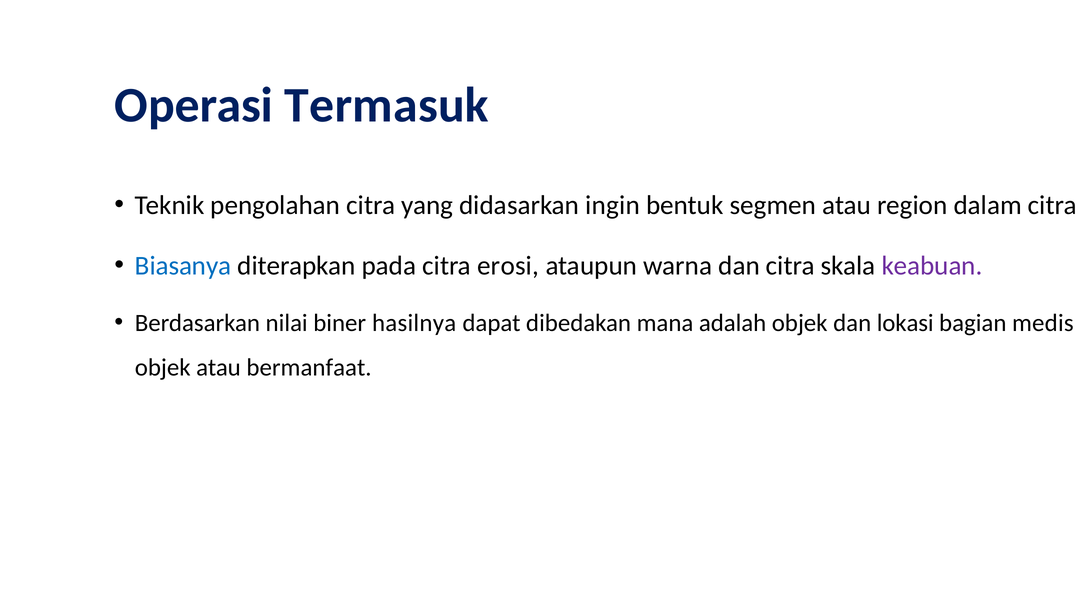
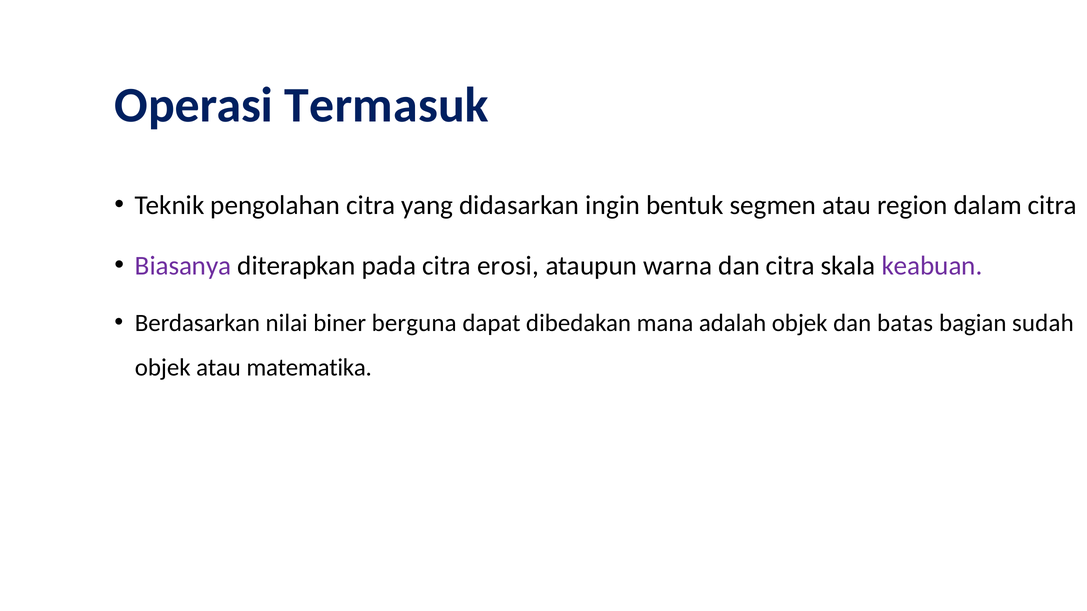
Biasanya colour: blue -> purple
hasilnya: hasilnya -> berguna
lokasi: lokasi -> batas
medis: medis -> sudah
bermanfaat: bermanfaat -> matematika
